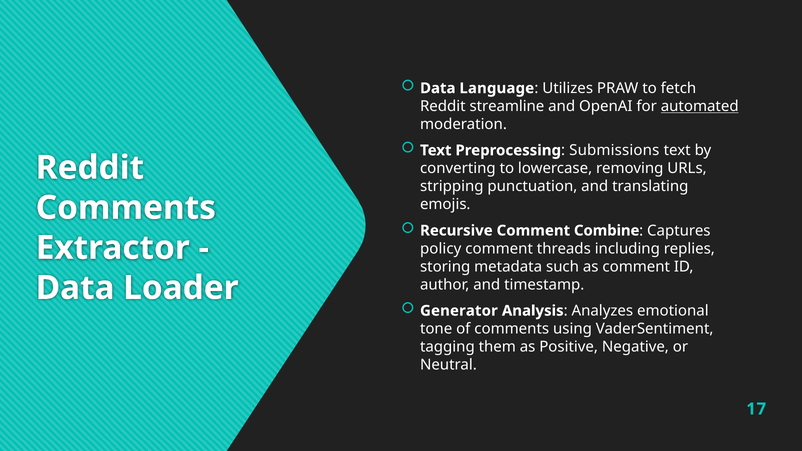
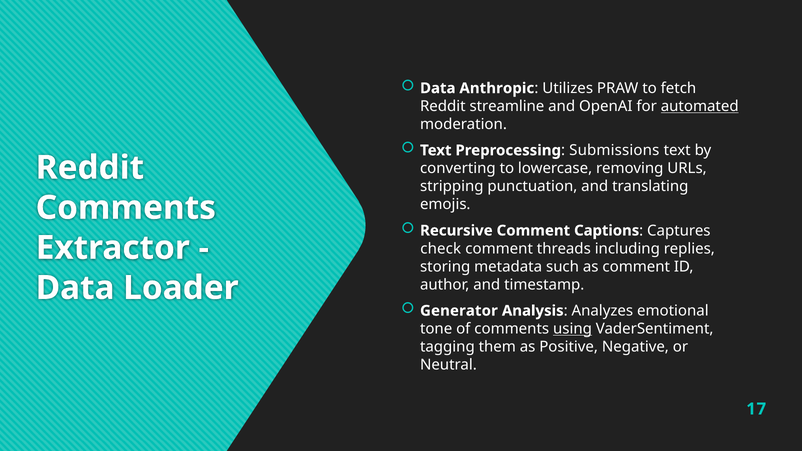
Language: Language -> Anthropic
Combine: Combine -> Captions
policy: policy -> check
using underline: none -> present
